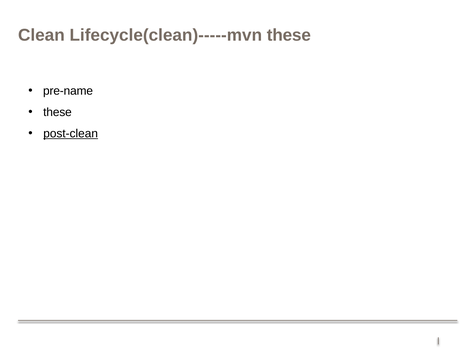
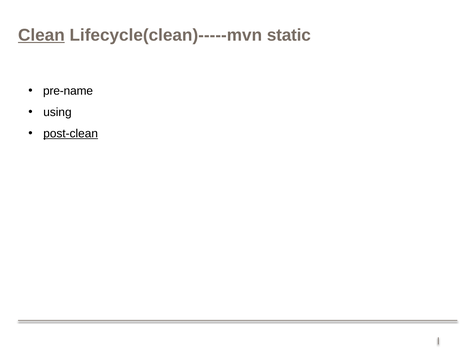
Clean underline: none -> present
Lifecycle(clean)-----mvn these: these -> static
these at (57, 112): these -> using
